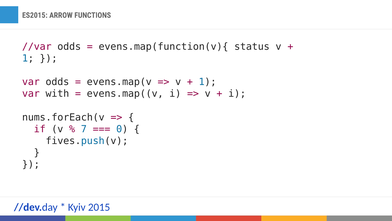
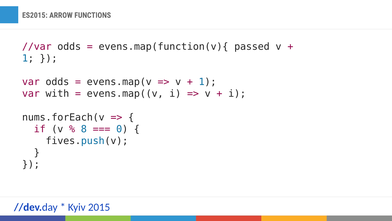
status: status -> passed
7: 7 -> 8
